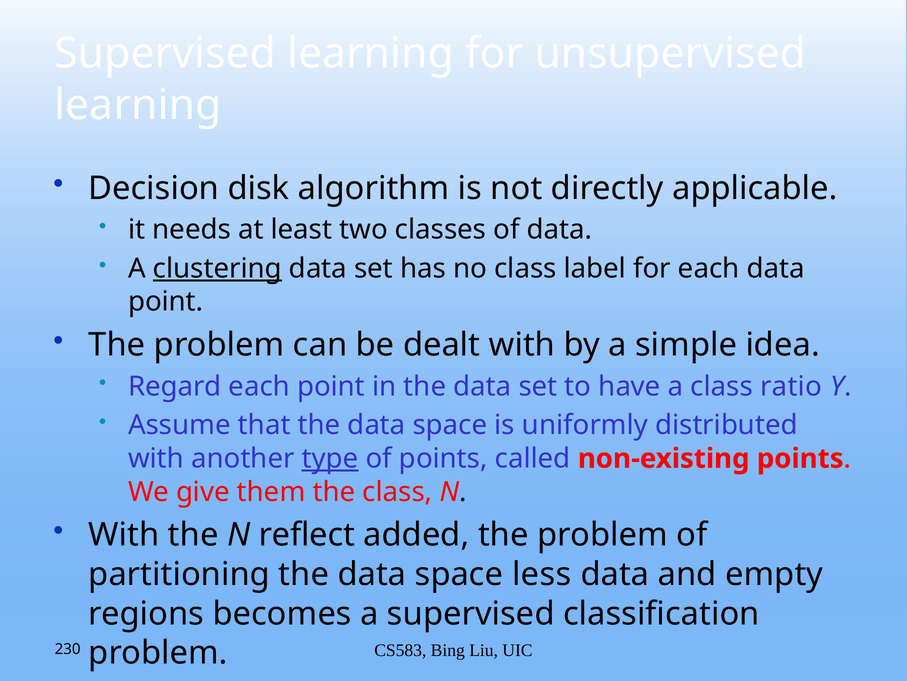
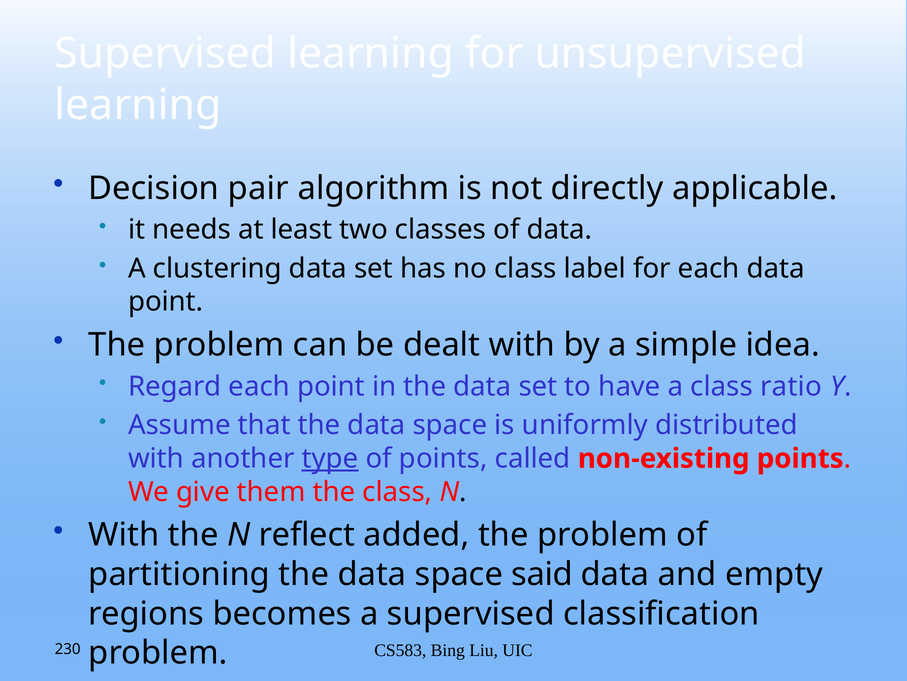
disk: disk -> pair
clustering underline: present -> none
less: less -> said
